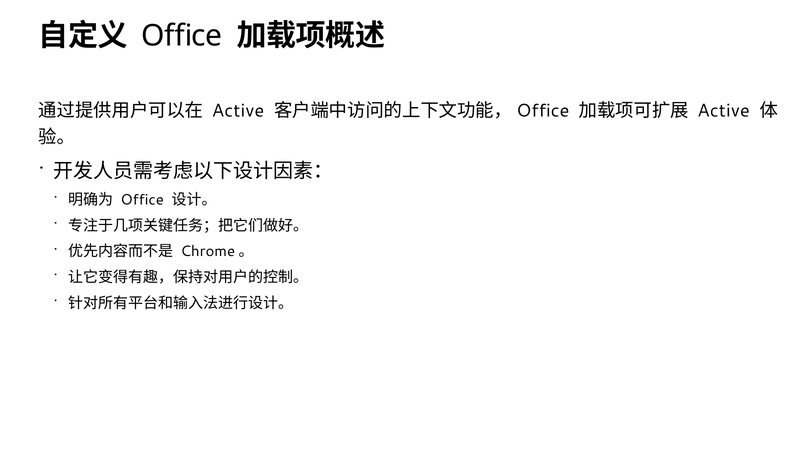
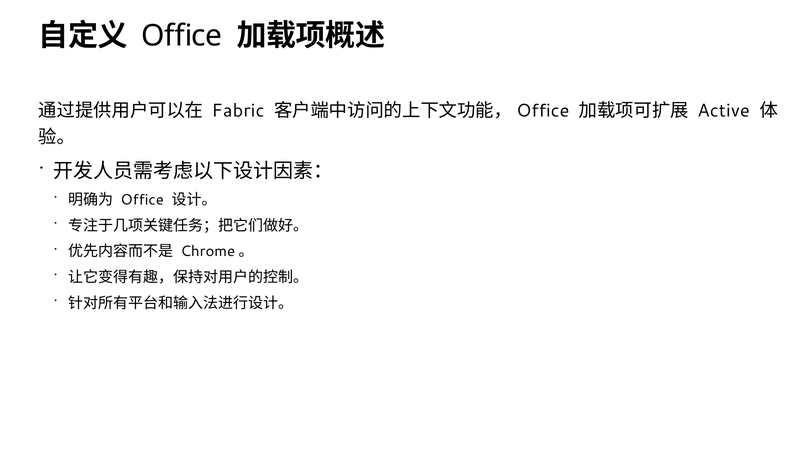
Active at (238, 111): Active -> Fabric
